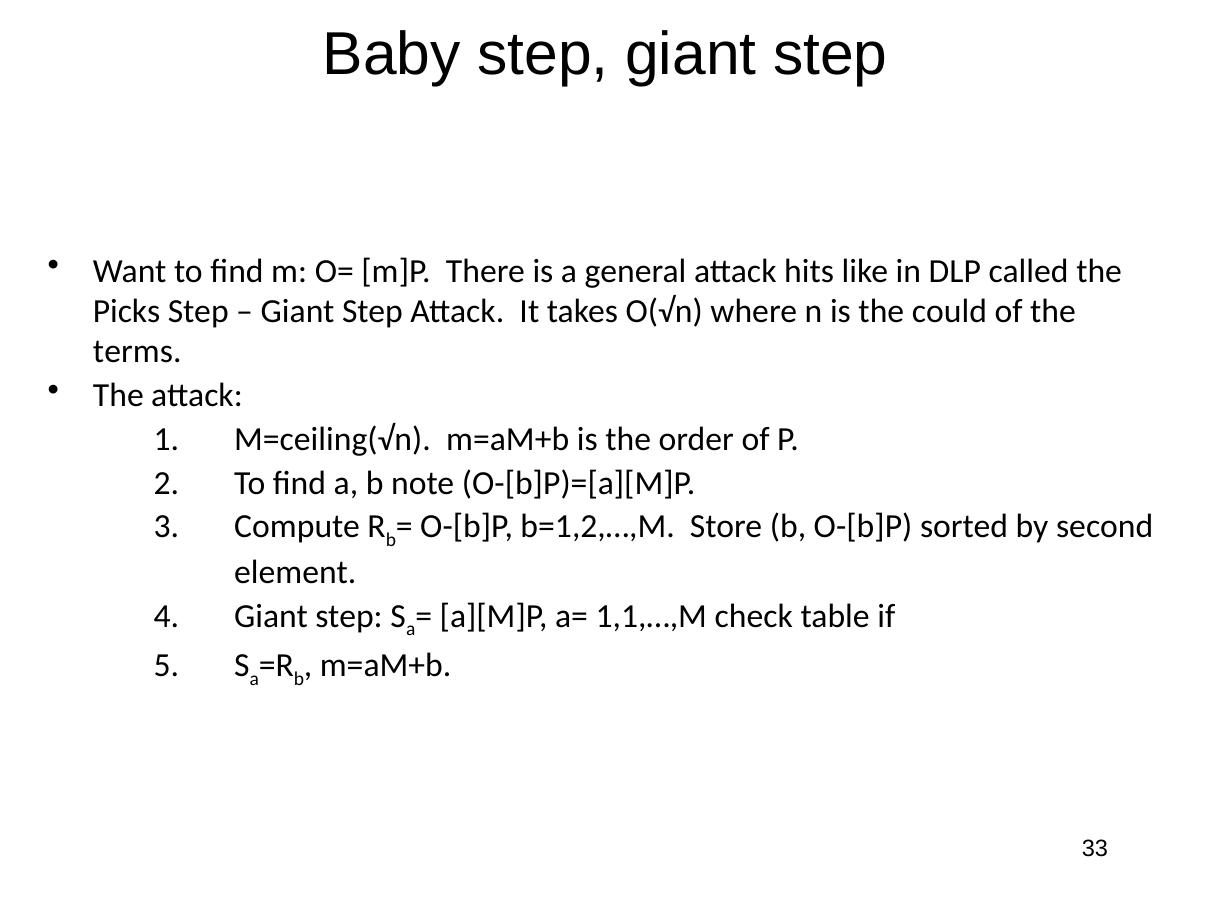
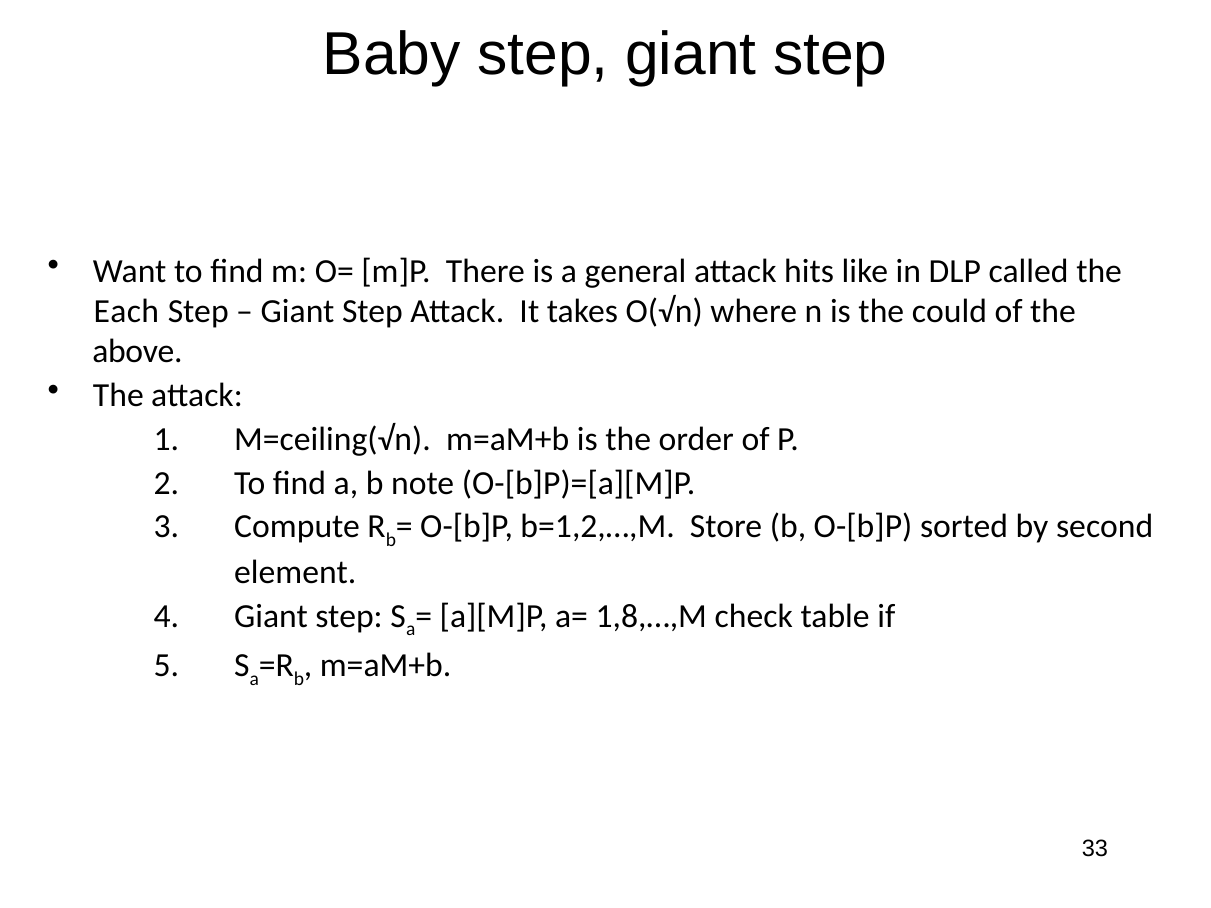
Picks: Picks -> Each
terms: terms -> above
1,1,…,M: 1,1,…,M -> 1,8,…,M
